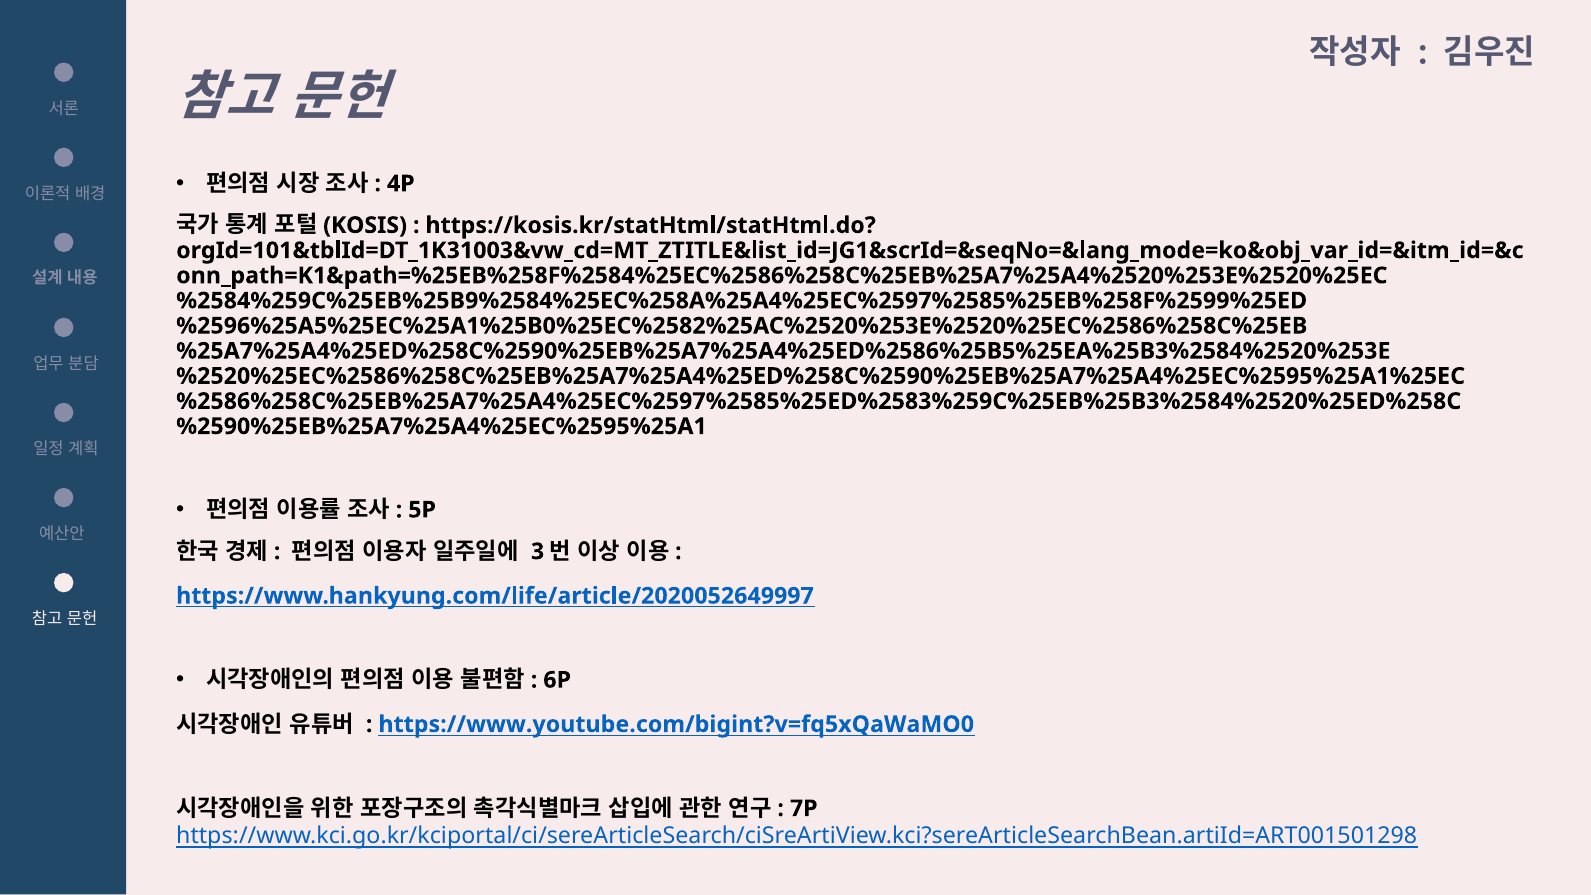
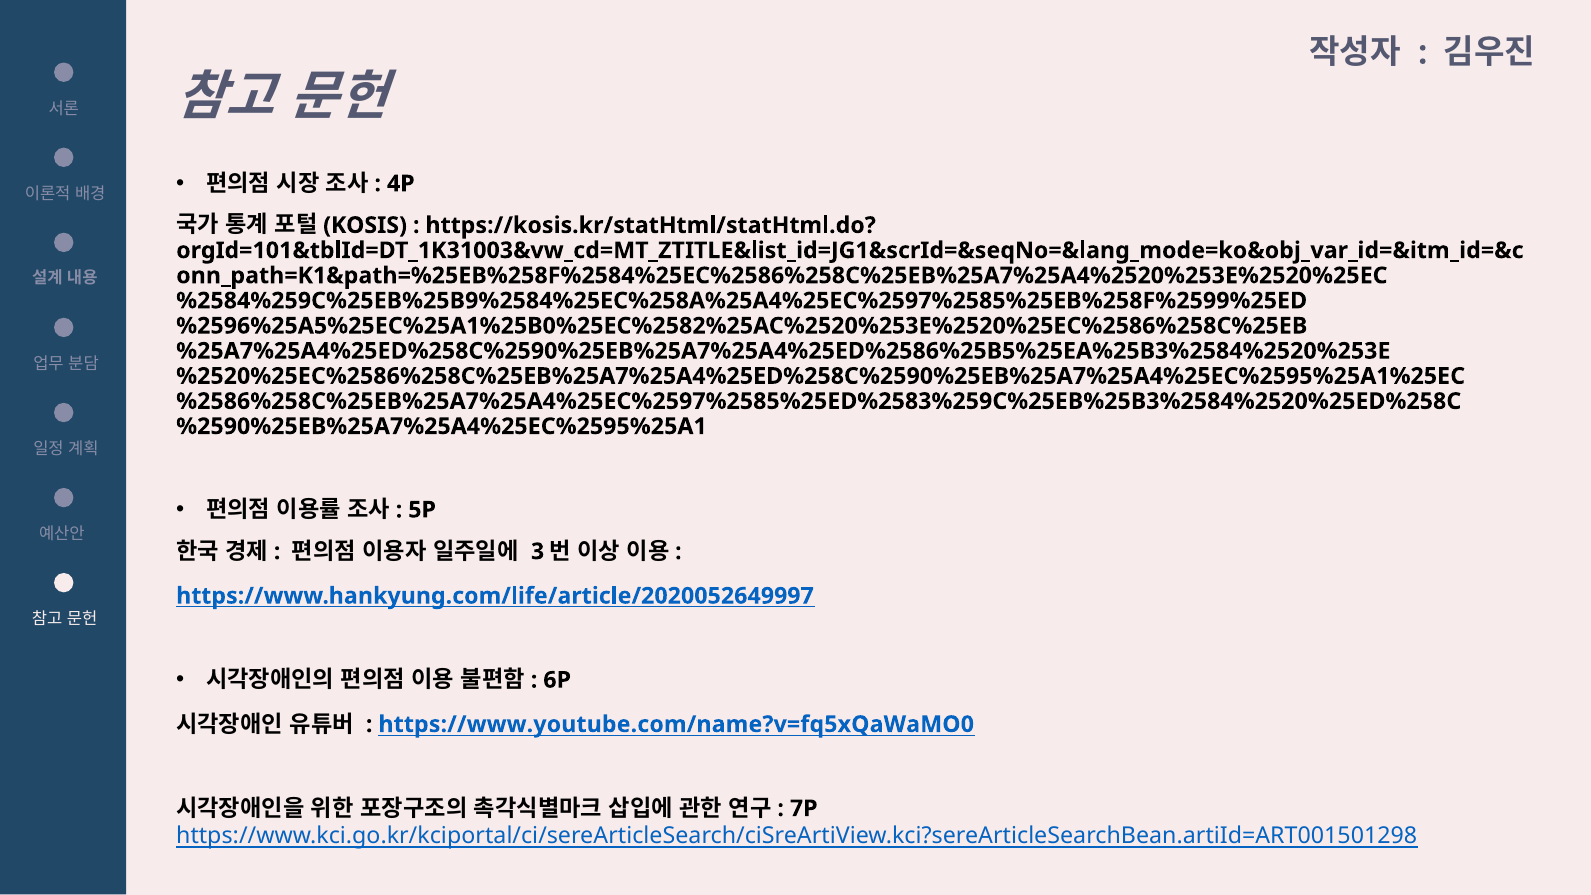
https://www.youtube.com/bigint?v=fq5xQaWaMO0: https://www.youtube.com/bigint?v=fq5xQaWaMO0 -> https://www.youtube.com/name?v=fq5xQaWaMO0
